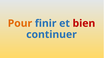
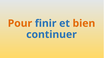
bien colour: red -> orange
